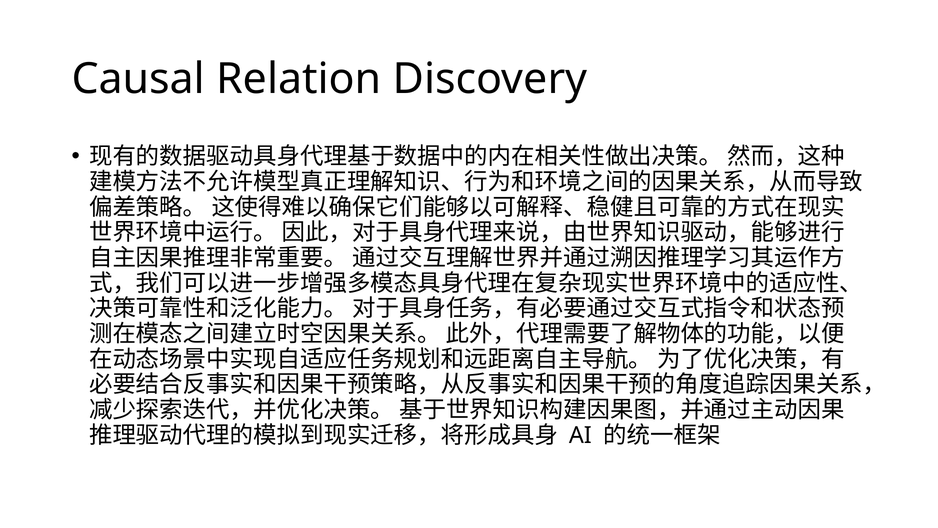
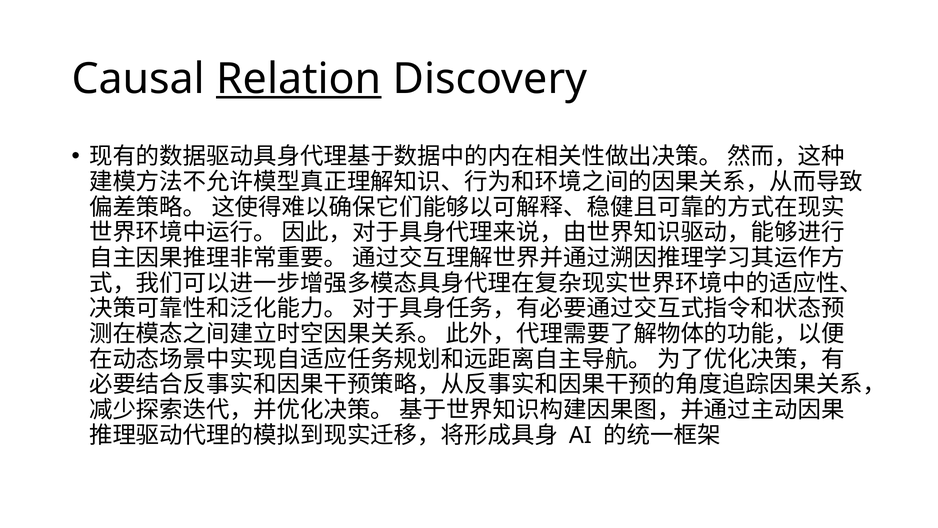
Relation underline: none -> present
